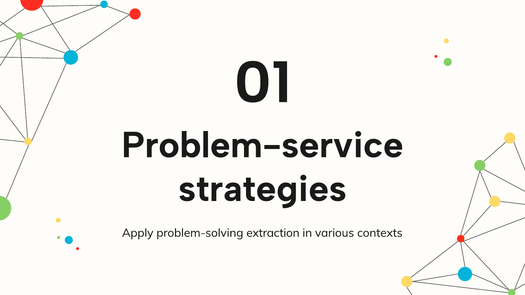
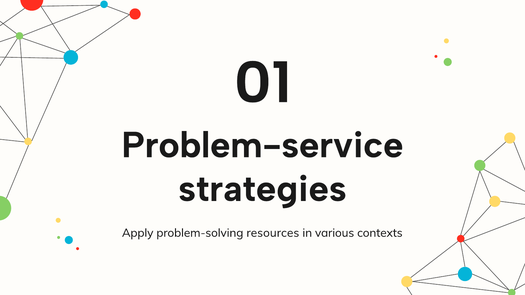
extraction: extraction -> resources
